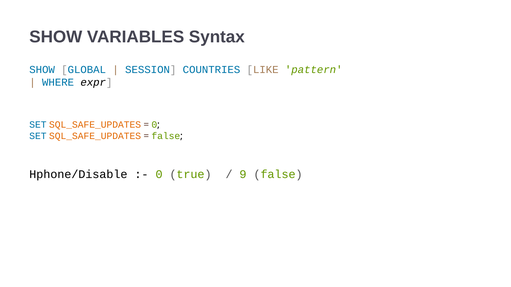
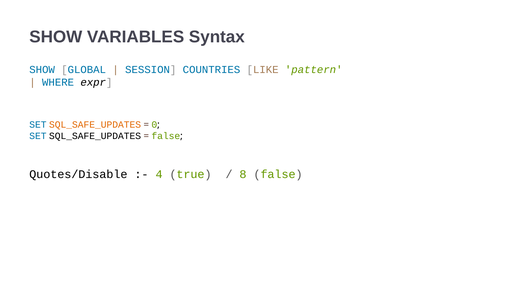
SQL_SAFE_UPDATES at (95, 136) colour: orange -> black
Hphone/Disable: Hphone/Disable -> Quotes/Disable
0 at (159, 174): 0 -> 4
9: 9 -> 8
